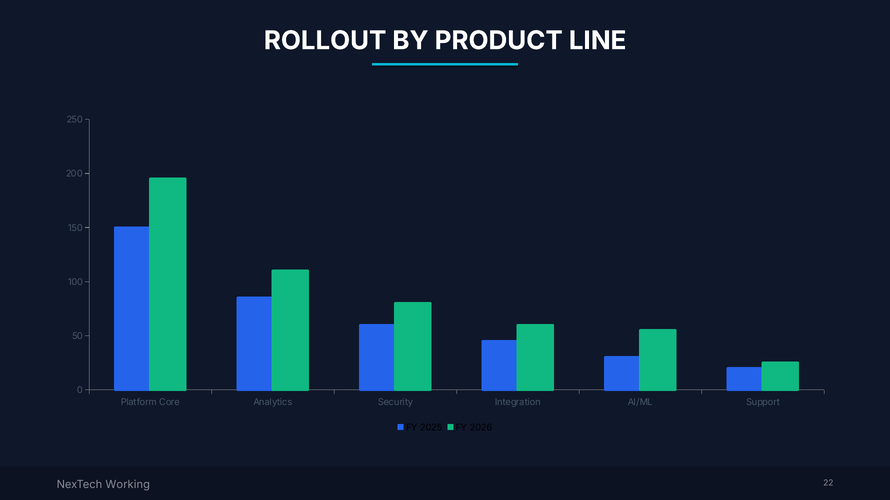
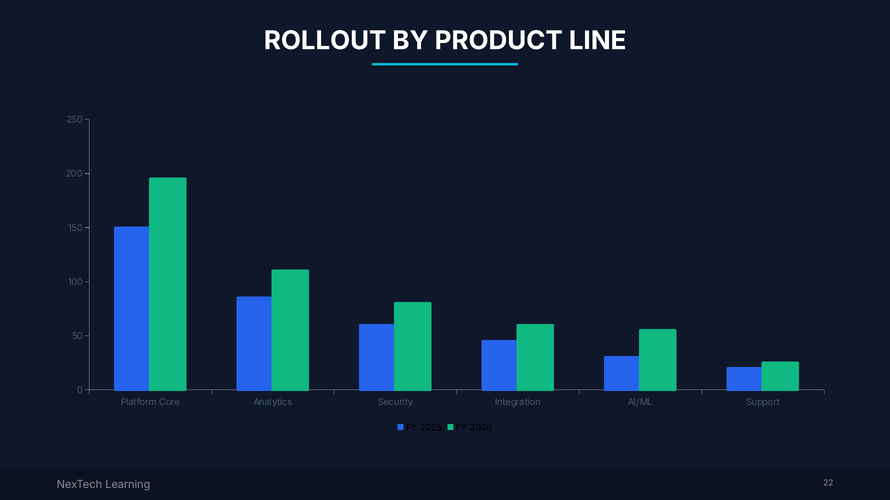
Working: Working -> Learning
